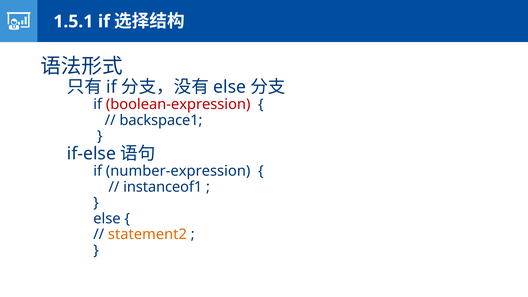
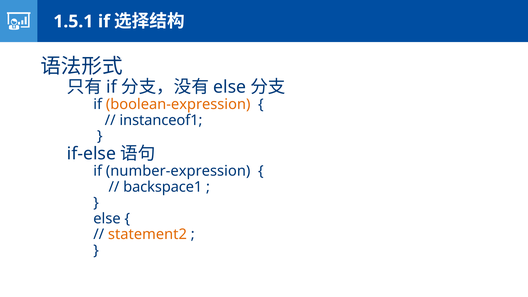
boolean-expression colour: red -> orange
backspace1: backspace1 -> instanceof1
instanceof1: instanceof1 -> backspace1
